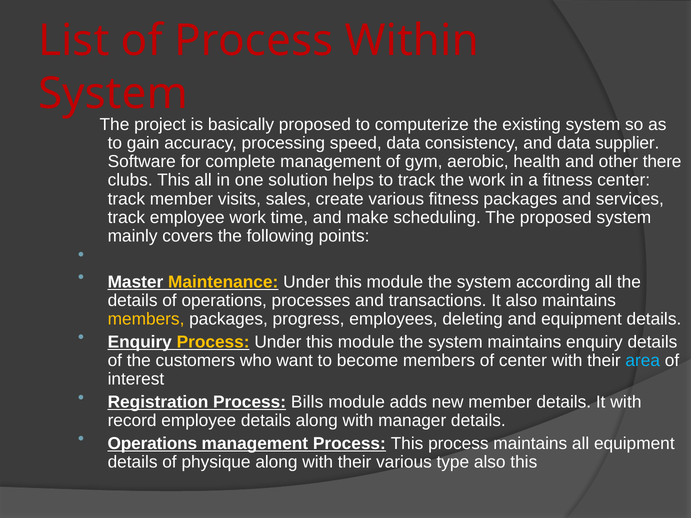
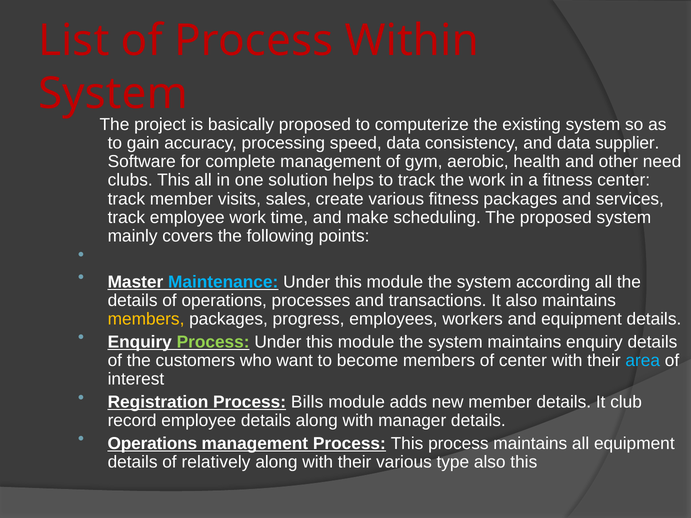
there: there -> need
Maintenance colour: yellow -> light blue
deleting: deleting -> workers
Process at (213, 342) colour: yellow -> light green
It with: with -> club
physique: physique -> relatively
